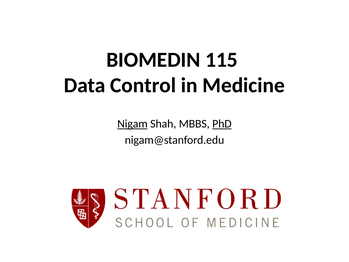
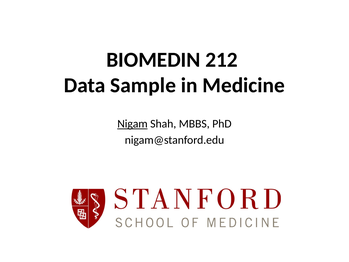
115: 115 -> 212
Control: Control -> Sample
PhD underline: present -> none
